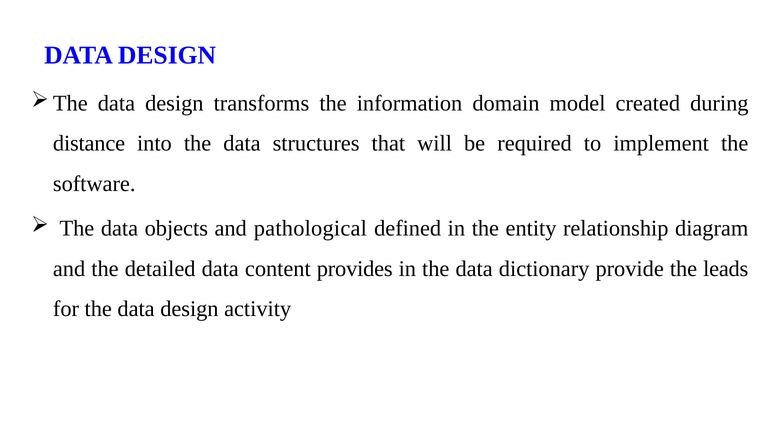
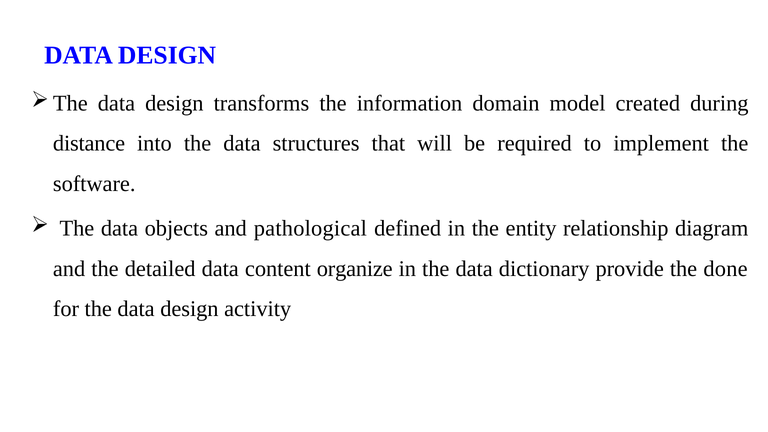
provides: provides -> organize
leads: leads -> done
